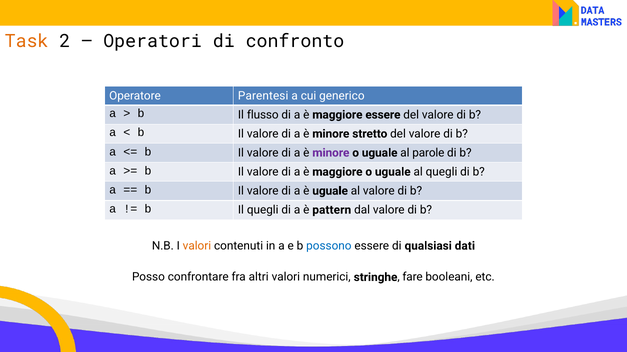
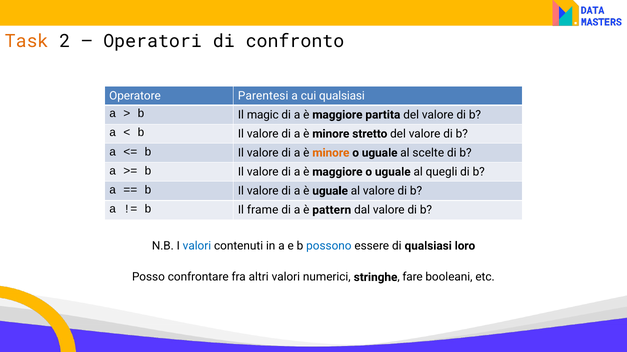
cui generico: generico -> qualsiasi
flusso: flusso -> magic
maggiore essere: essere -> partita
minore at (331, 153) colour: purple -> orange
parole: parole -> scelte
Il quegli: quegli -> frame
valori at (197, 246) colour: orange -> blue
dati: dati -> loro
